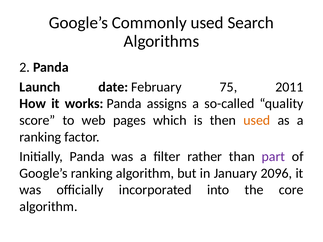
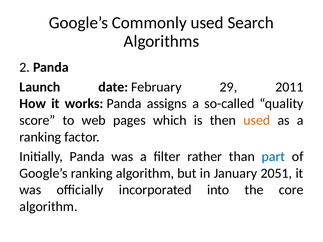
75: 75 -> 29
part colour: purple -> blue
2096: 2096 -> 2051
